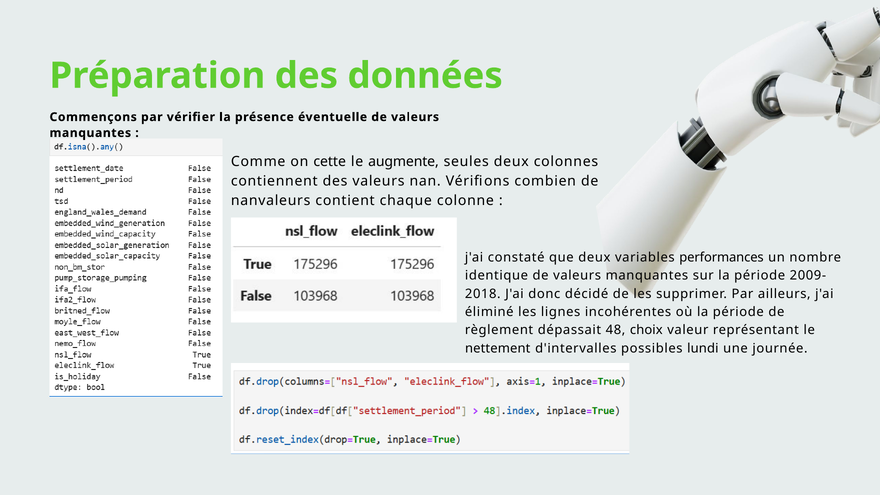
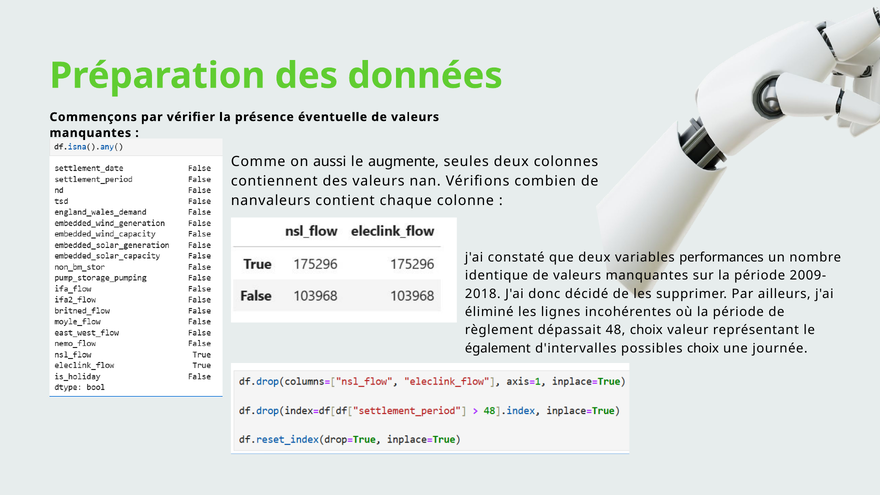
cette: cette -> aussi
nettement: nettement -> également
possibles lundi: lundi -> choix
